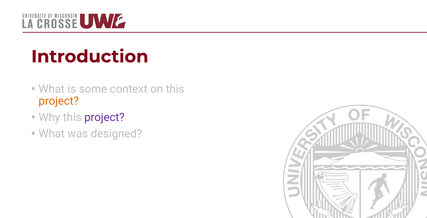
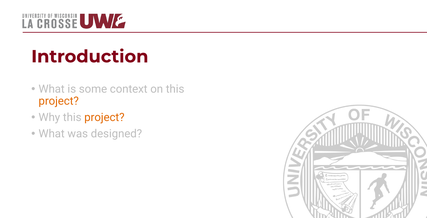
project at (104, 118) colour: purple -> orange
